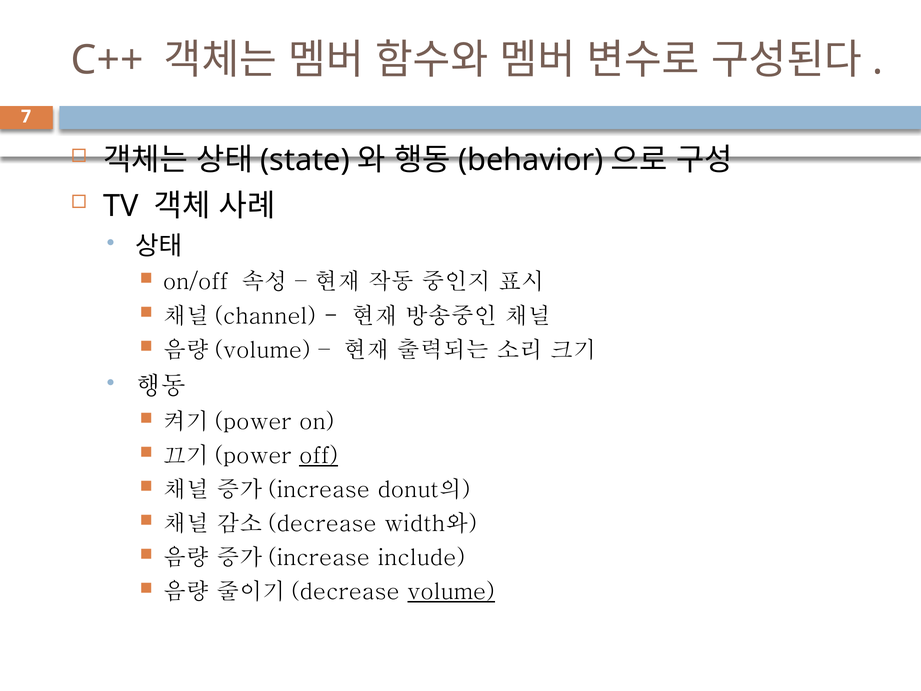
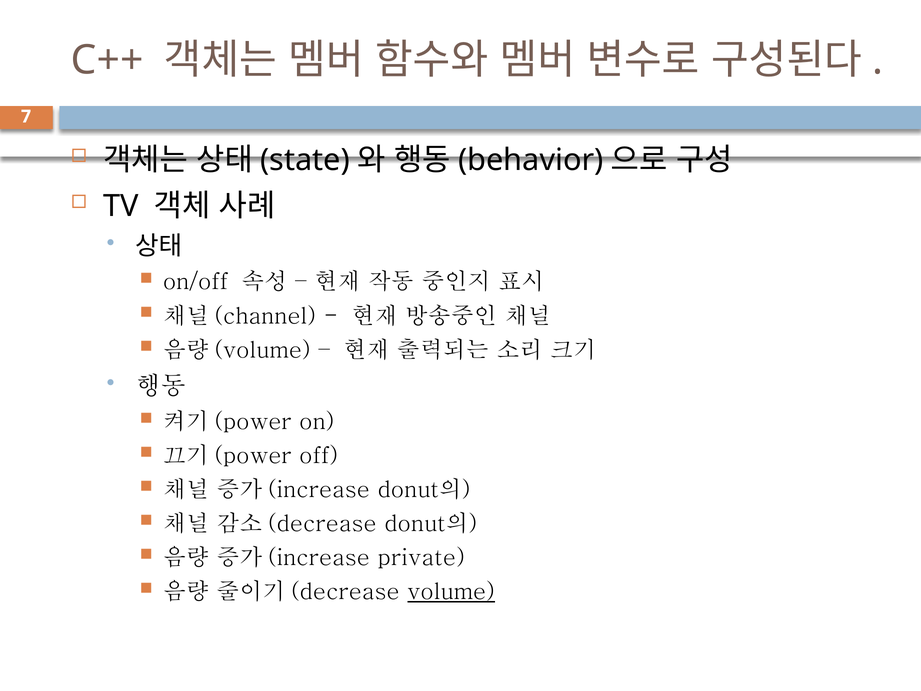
off underline: present -> none
width와 at (431, 524): width와 -> donut의
include: include -> private
